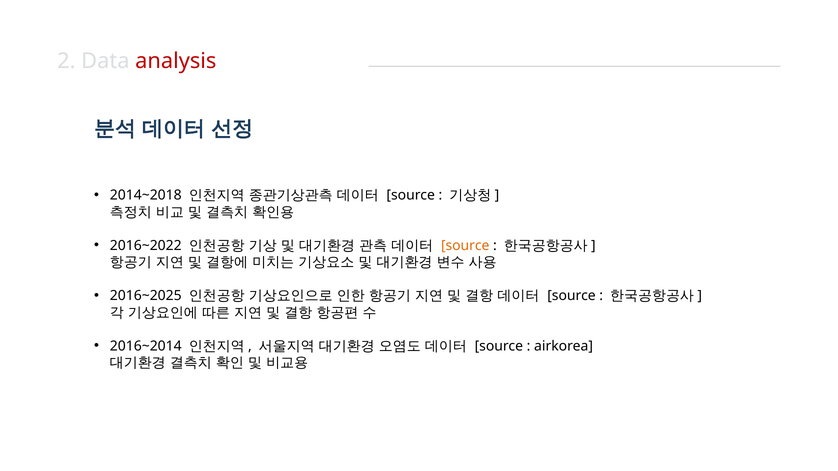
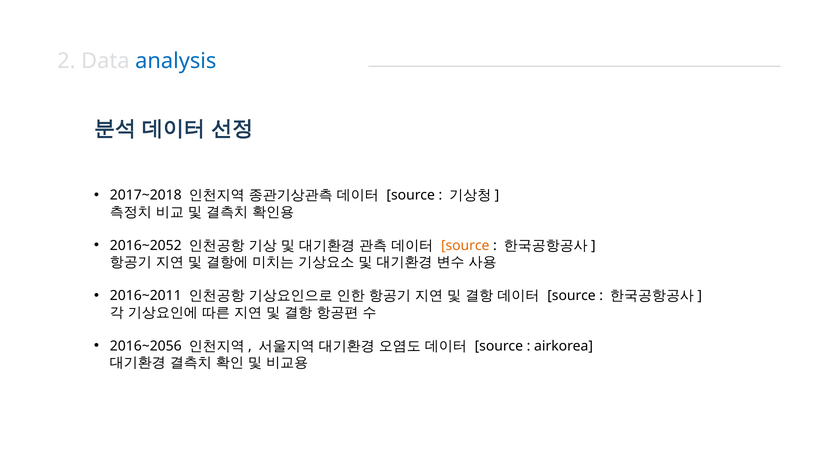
analysis colour: red -> blue
2014~2018: 2014~2018 -> 2017~2018
2016~2022: 2016~2022 -> 2016~2052
2016~2025: 2016~2025 -> 2016~2011
2016~2014: 2016~2014 -> 2016~2056
